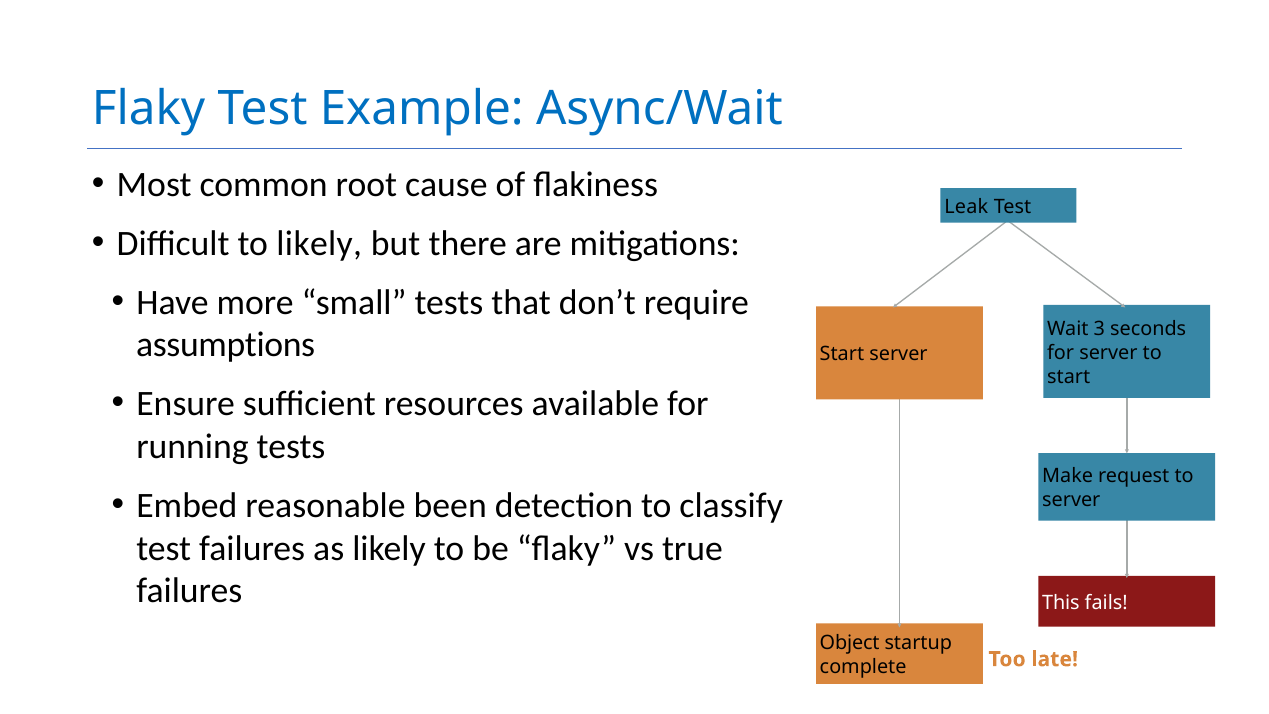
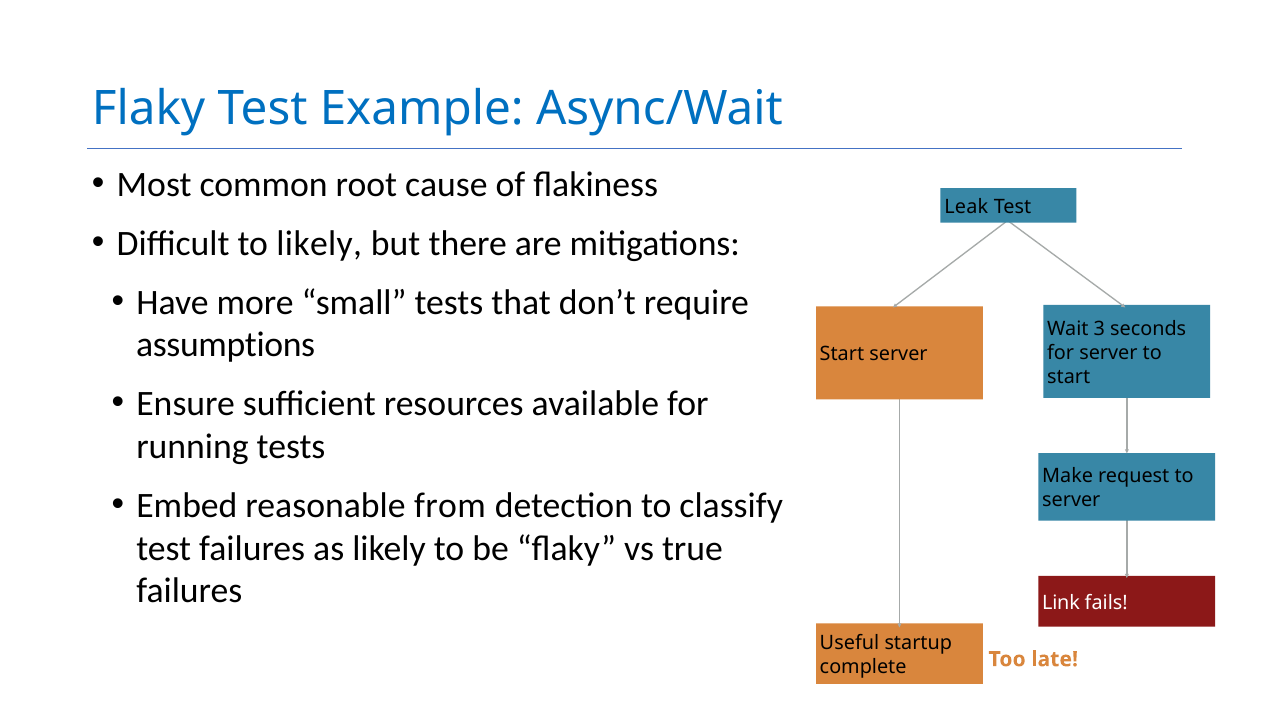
been: been -> from
This: This -> Link
Object: Object -> Useful
